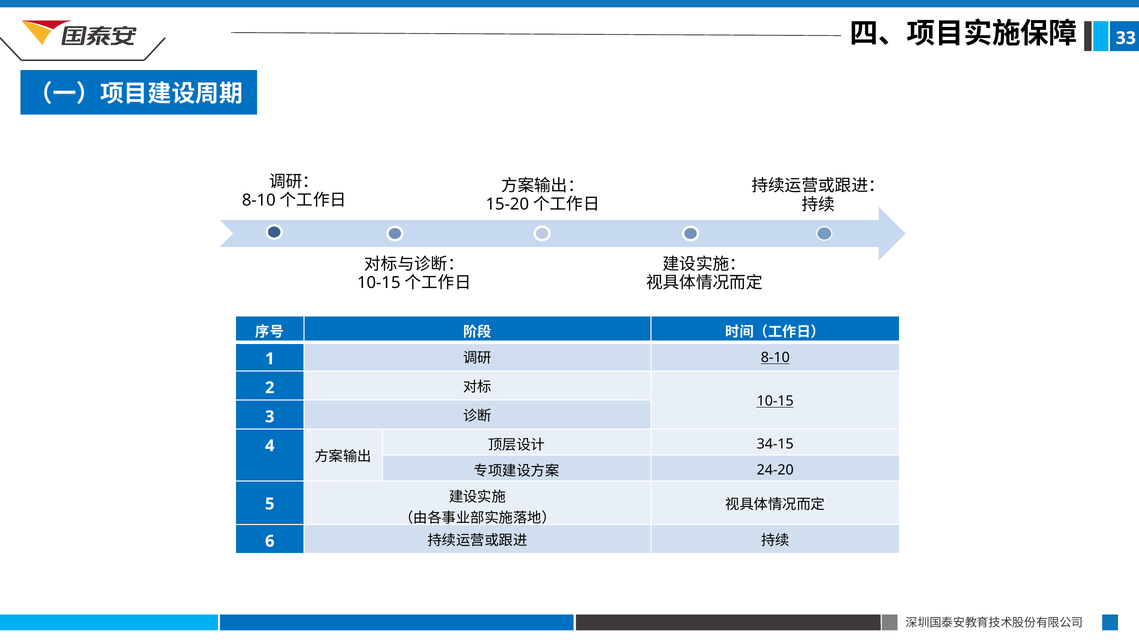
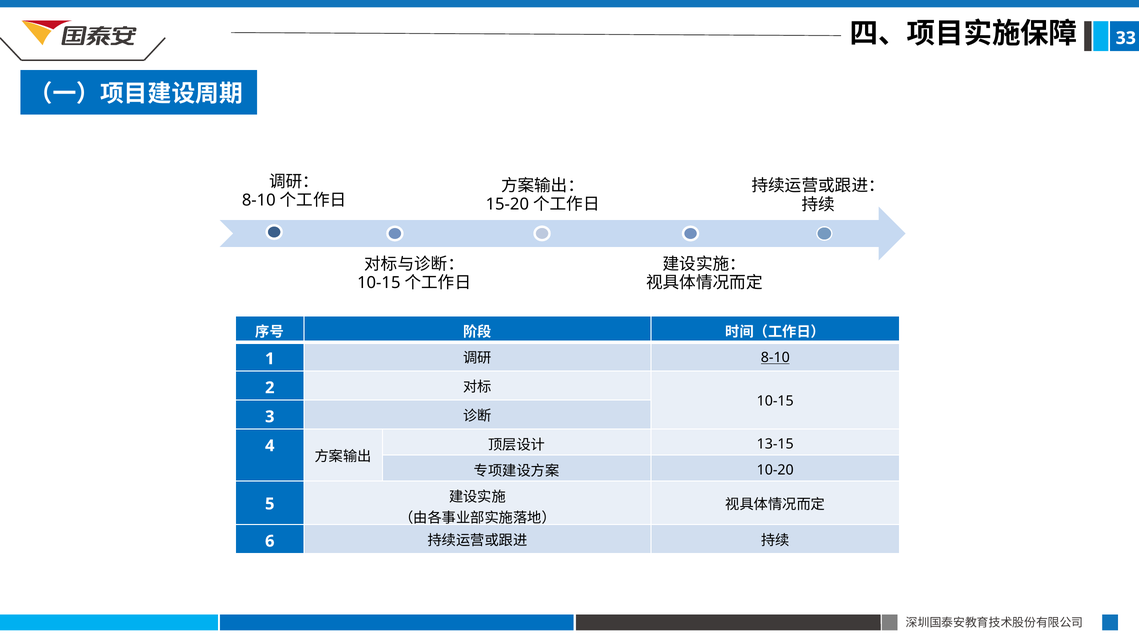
10-15 underline: present -> none
34-15: 34-15 -> 13-15
24-20: 24-20 -> 10-20
